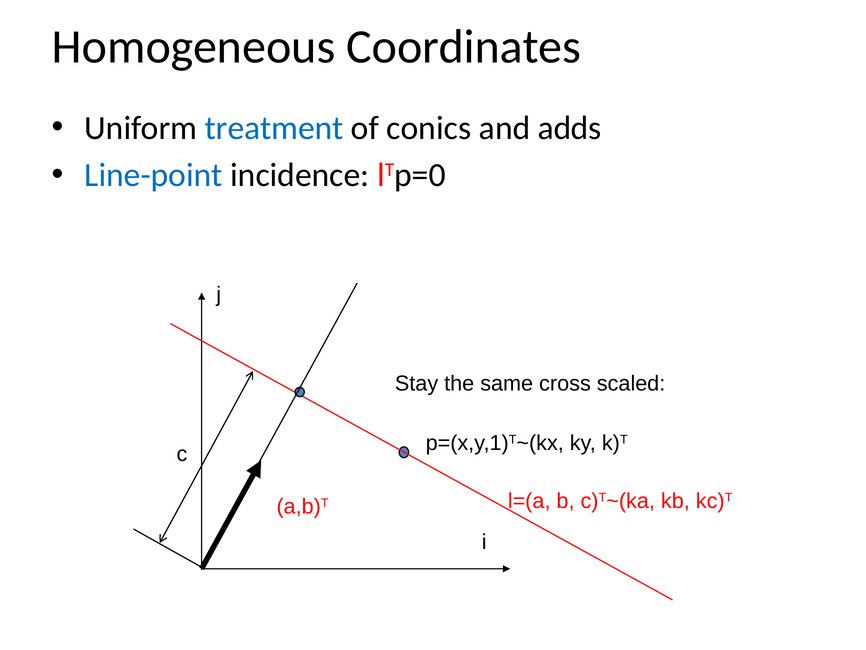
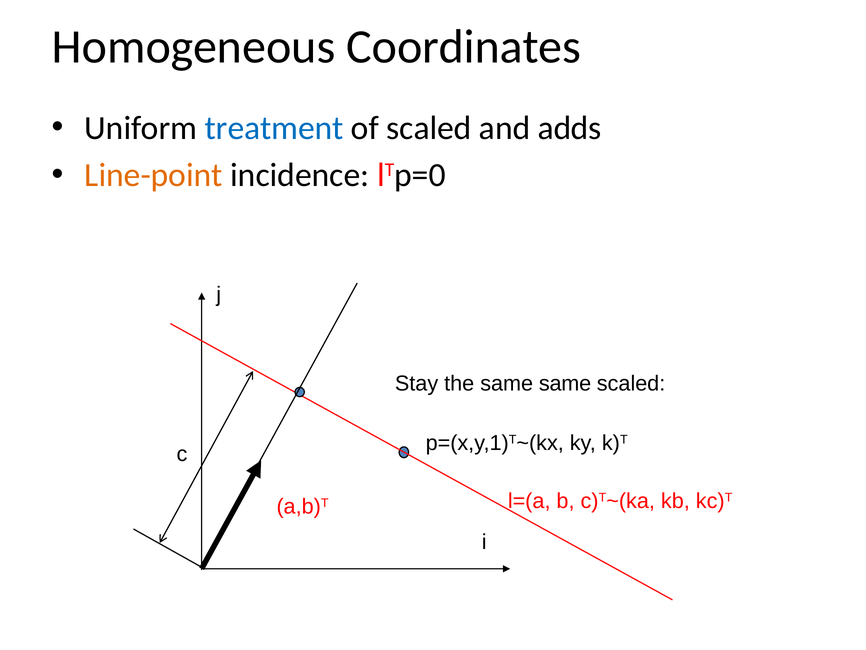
of conics: conics -> scaled
Line-point colour: blue -> orange
same cross: cross -> same
